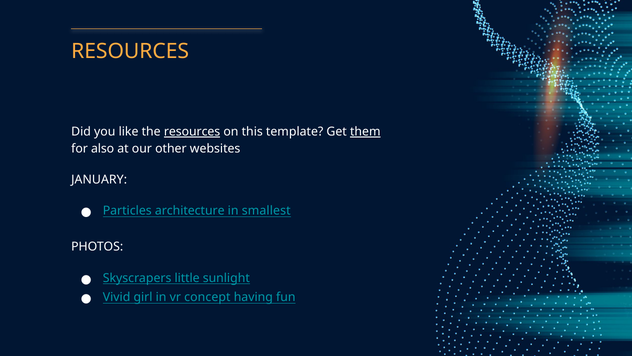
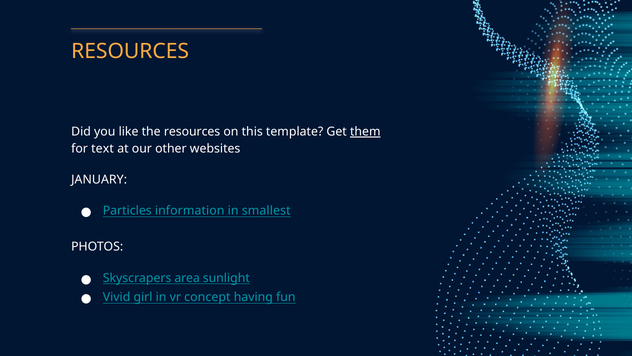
resources at (192, 131) underline: present -> none
also: also -> text
architecture: architecture -> information
little: little -> area
